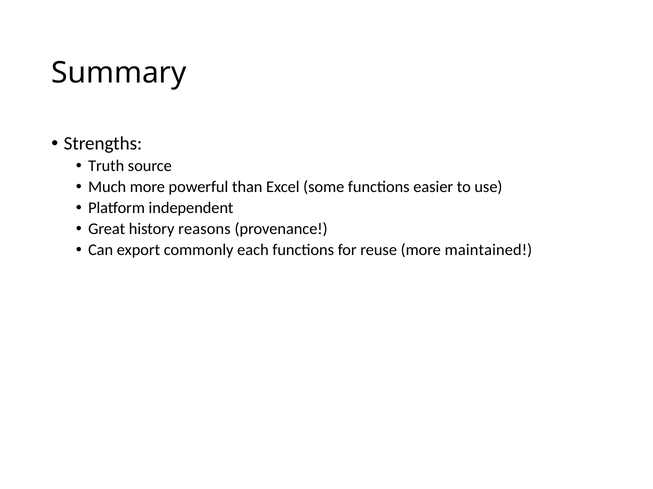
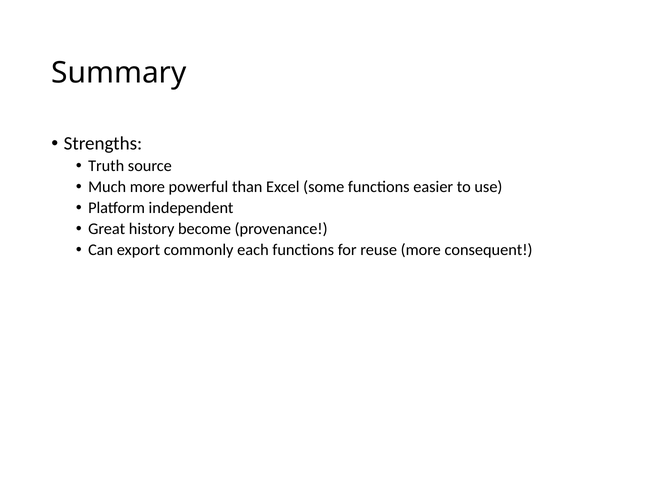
reasons: reasons -> become
maintained: maintained -> consequent
